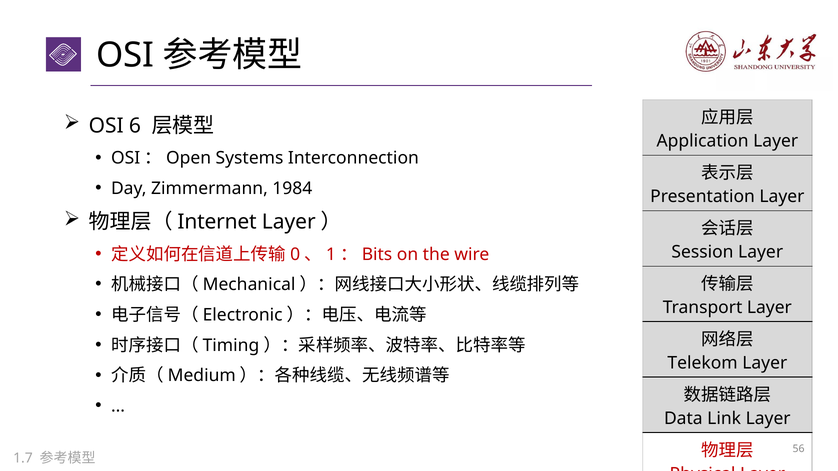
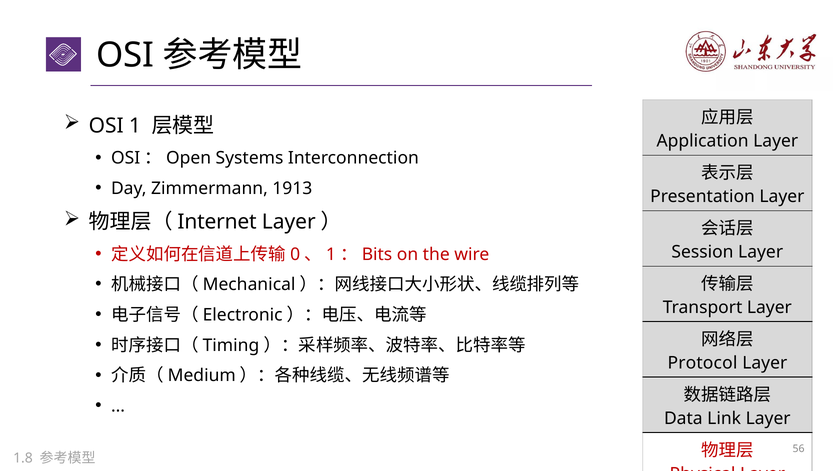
OSI 6: 6 -> 1
1984: 1984 -> 1913
Telekom: Telekom -> Protocol
1.7: 1.7 -> 1.8
